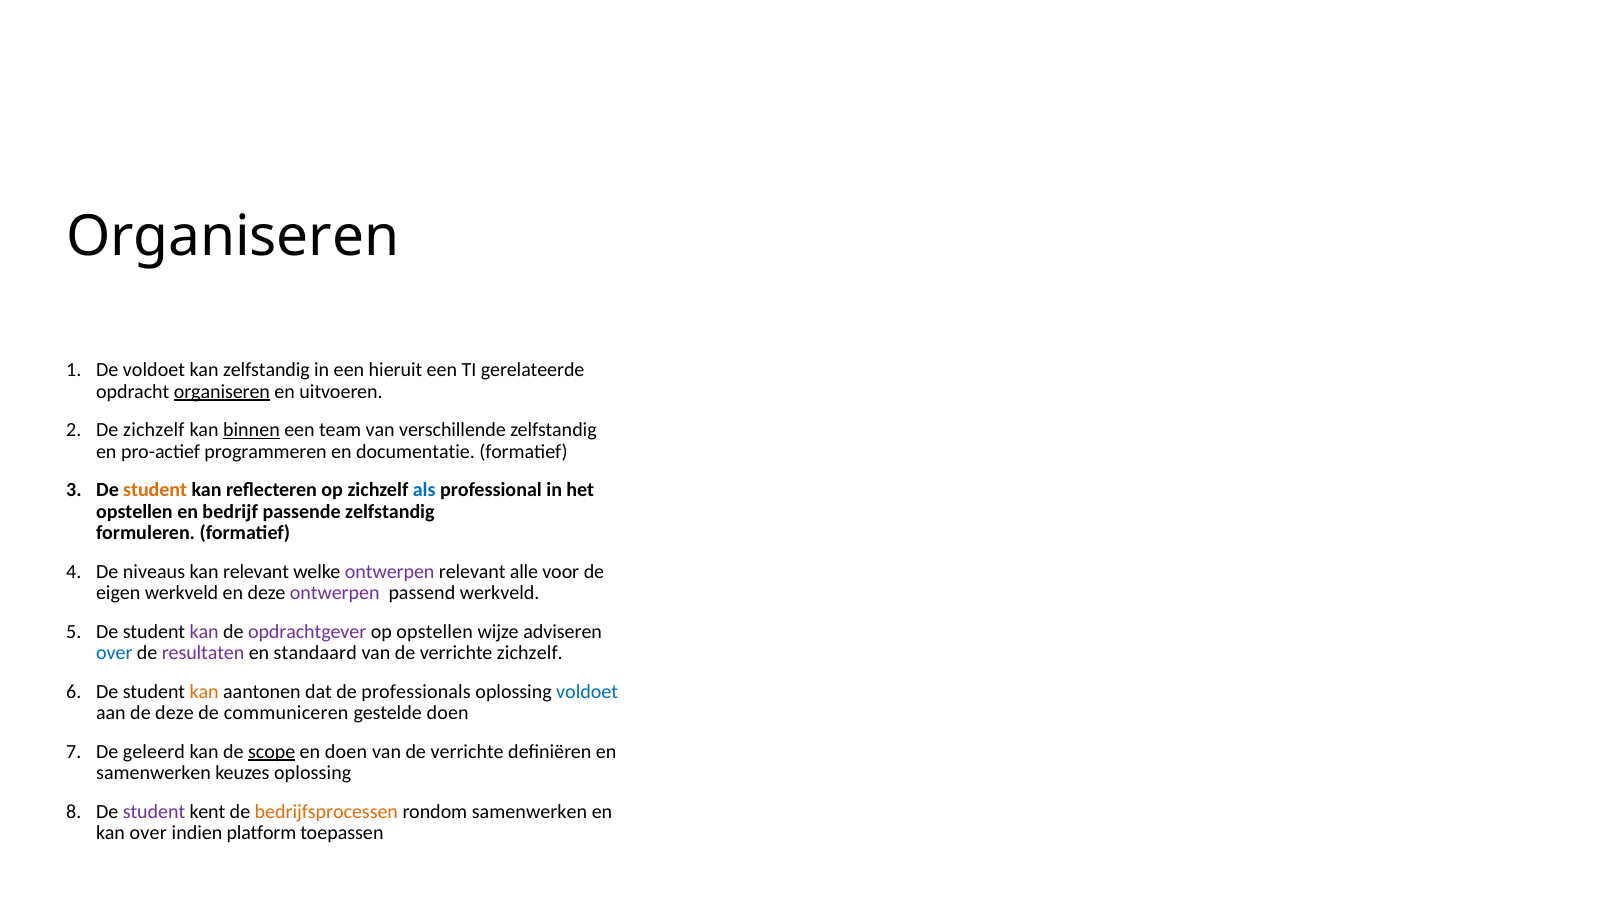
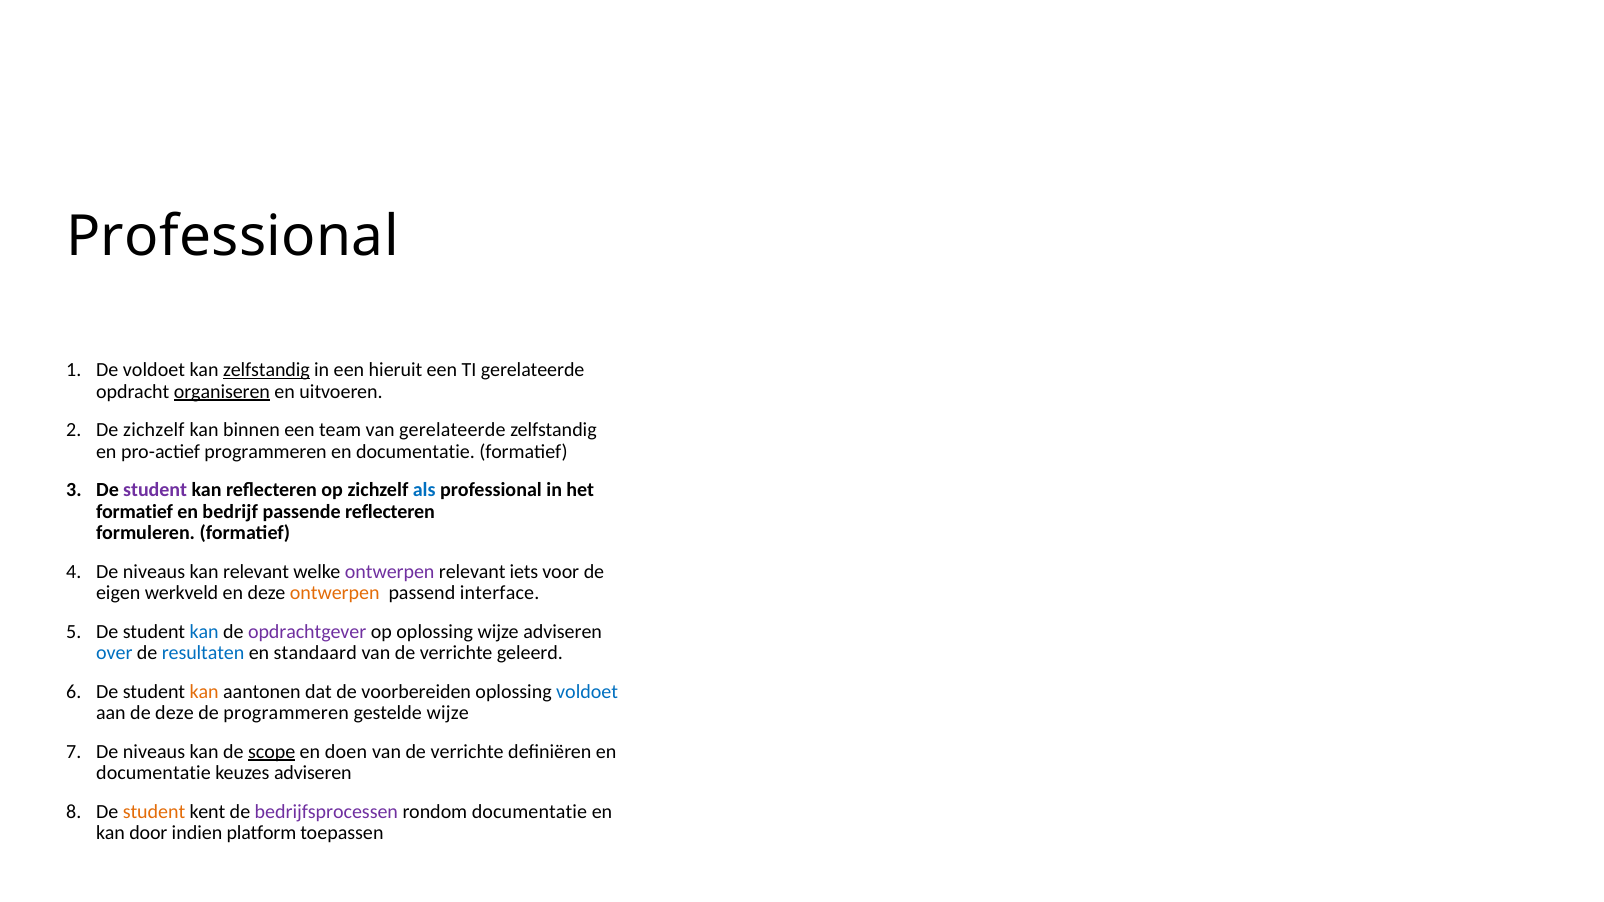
Organiseren at (233, 237): Organiseren -> Professional
zelfstandig at (266, 370) underline: none -> present
binnen underline: present -> none
van verschillende: verschillende -> gerelateerde
student at (155, 490) colour: orange -> purple
opstellen at (134, 512): opstellen -> formatief
passende zelfstandig: zelfstandig -> reflecteren
alle: alle -> iets
ontwerpen at (335, 593) colour: purple -> orange
passend werkveld: werkveld -> interface
kan at (204, 632) colour: purple -> blue
op opstellen: opstellen -> oplossing
resultaten colour: purple -> blue
verrichte zichzelf: zichzelf -> geleerd
professionals: professionals -> voorbereiden
de communiceren: communiceren -> programmeren
gestelde doen: doen -> wijze
geleerd at (154, 752): geleerd -> niveaus
samenwerken at (154, 773): samenwerken -> documentatie
keuzes oplossing: oplossing -> adviseren
student at (154, 812) colour: purple -> orange
bedrijfsprocessen colour: orange -> purple
rondom samenwerken: samenwerken -> documentatie
kan over: over -> door
